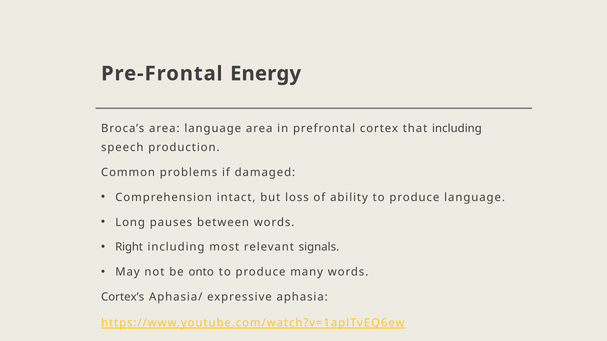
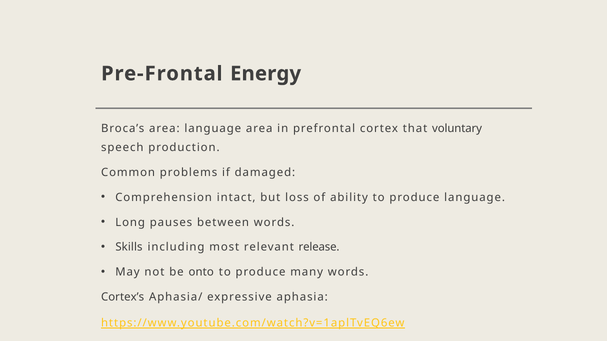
that including: including -> voluntary
Right: Right -> Skills
signals: signals -> release
